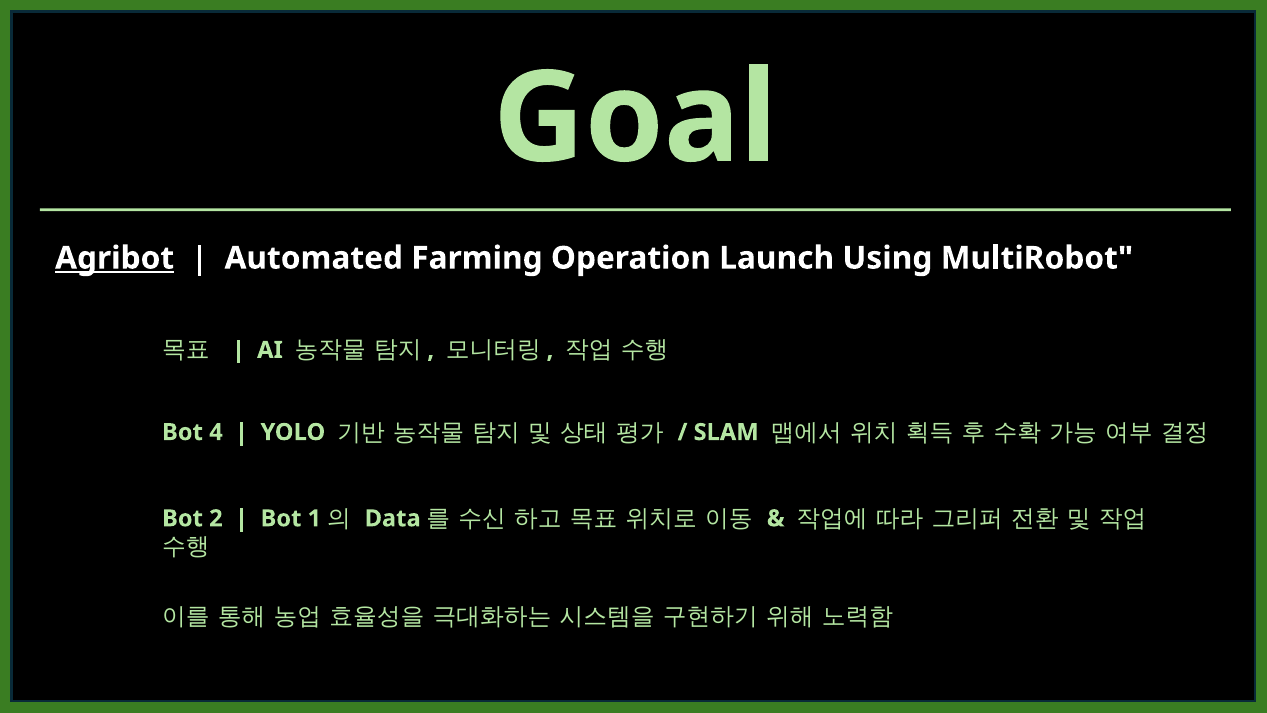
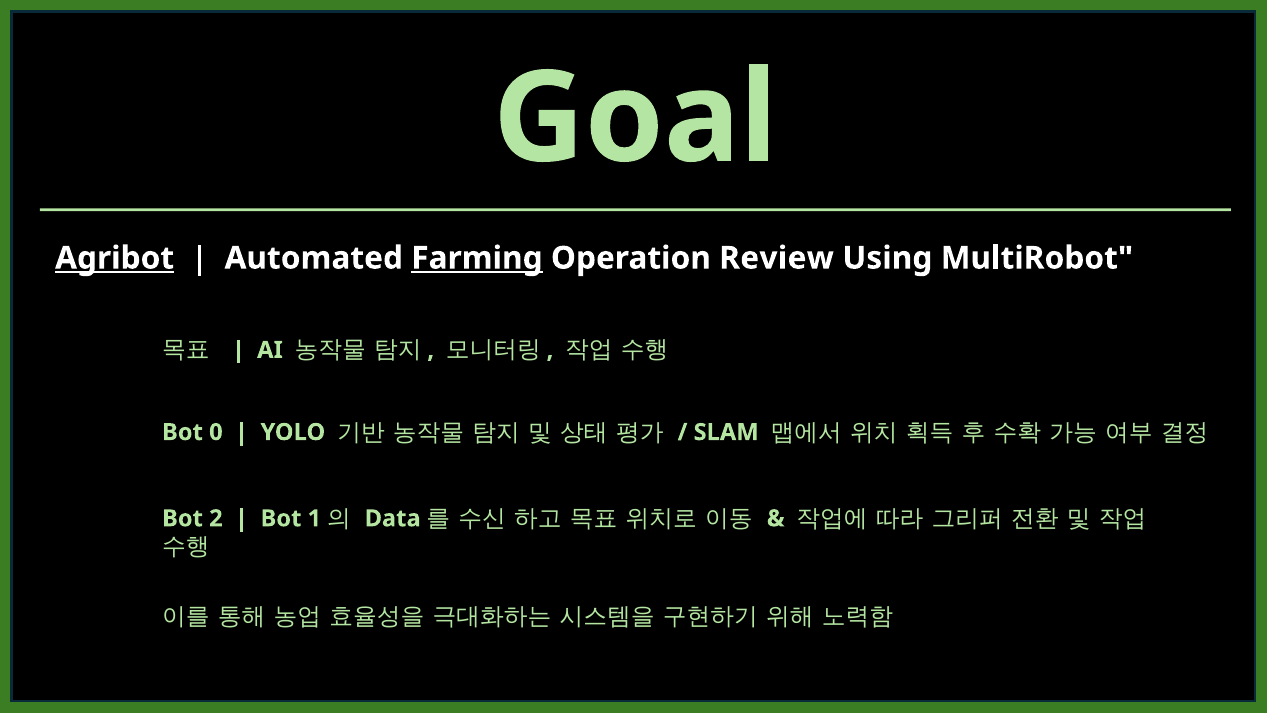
Farming underline: none -> present
Launch: Launch -> Review
4: 4 -> 0
